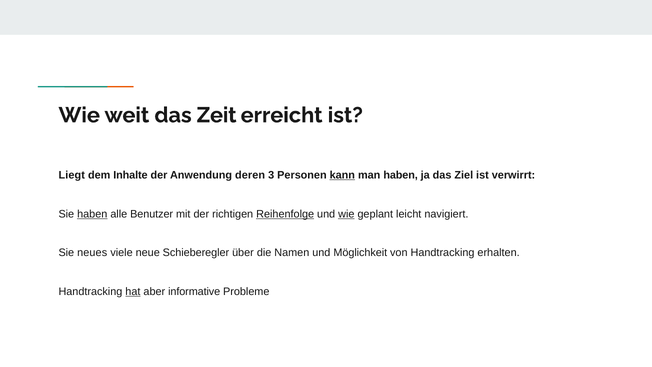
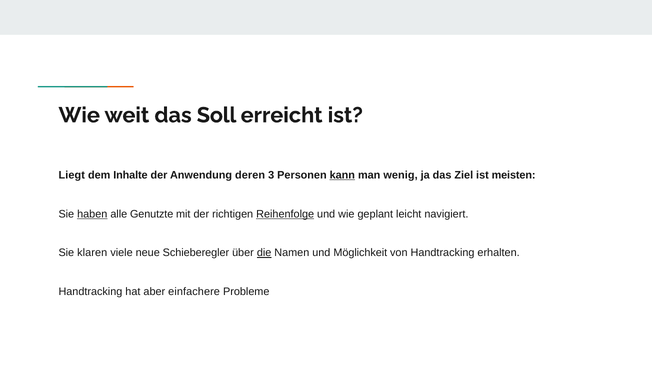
Zeit: Zeit -> Soll
man haben: haben -> wenig
verwirrt: verwirrt -> meisten
Benutzer: Benutzer -> Genutzte
wie at (346, 214) underline: present -> none
neues: neues -> klaren
die underline: none -> present
hat underline: present -> none
informative: informative -> einfachere
